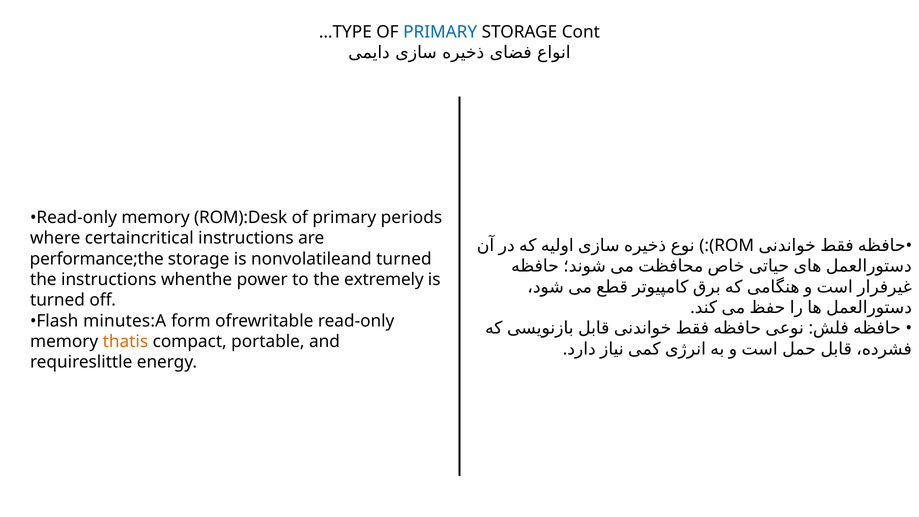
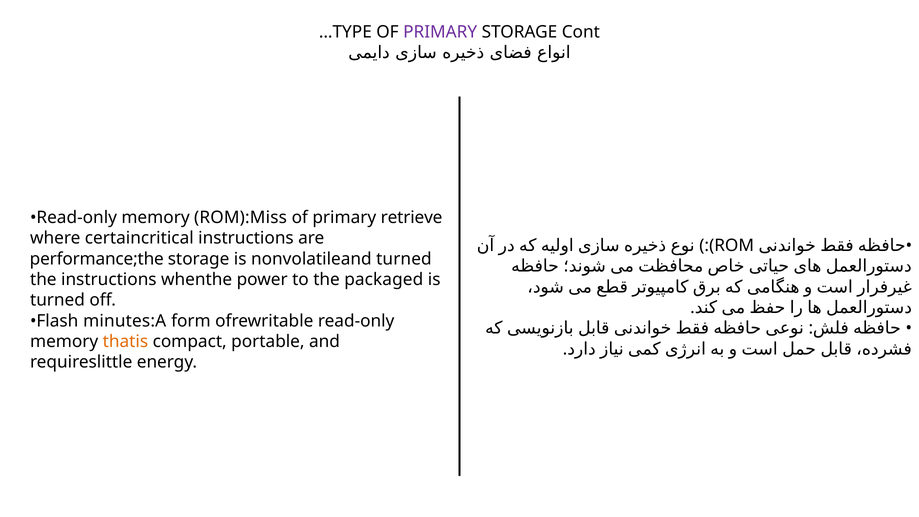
PRIMARY at (440, 32) colour: blue -> purple
ROM):Desk: ROM):Desk -> ROM):Miss
periods: periods -> retrieve
extremely: extremely -> packaged
